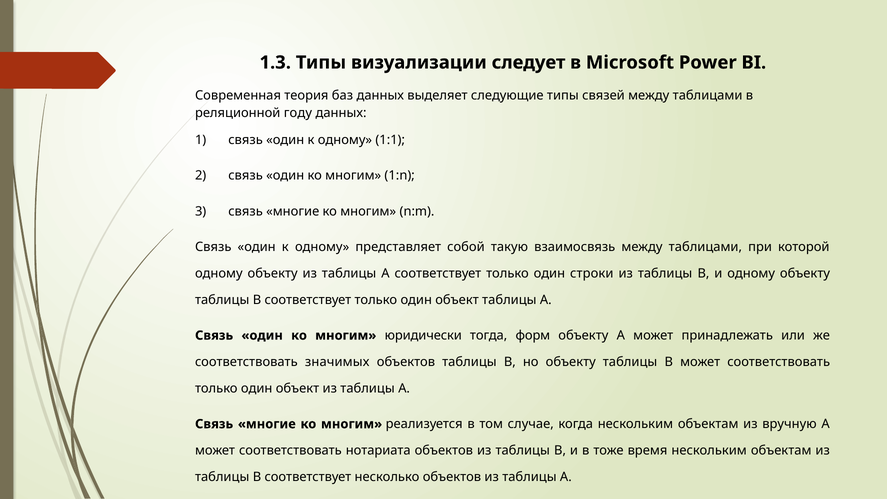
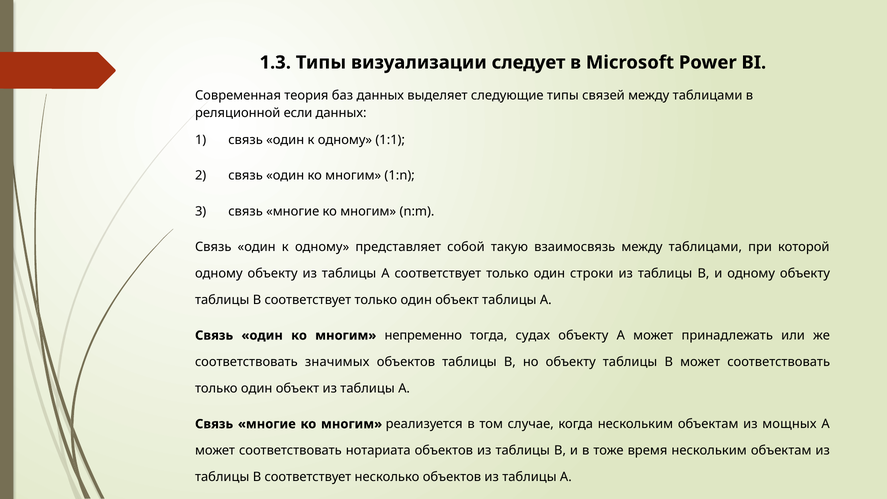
году: году -> если
юридически: юридически -> непременно
форм: форм -> судах
вручную: вручную -> мощных
